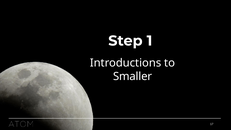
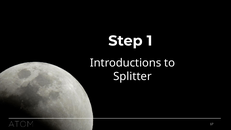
Smaller: Smaller -> Splitter
